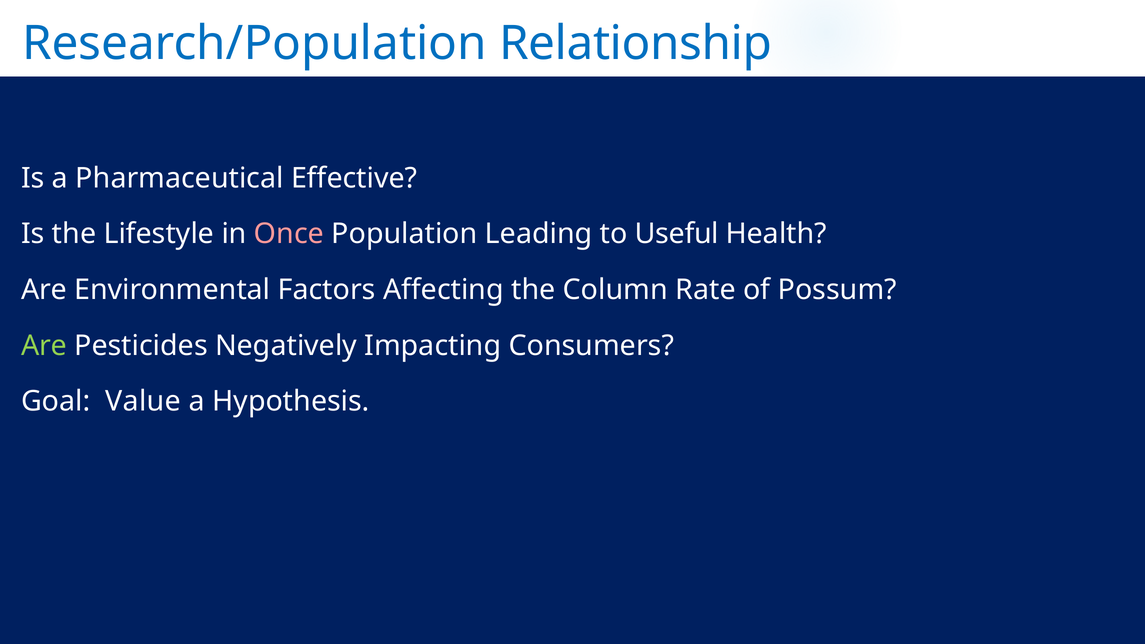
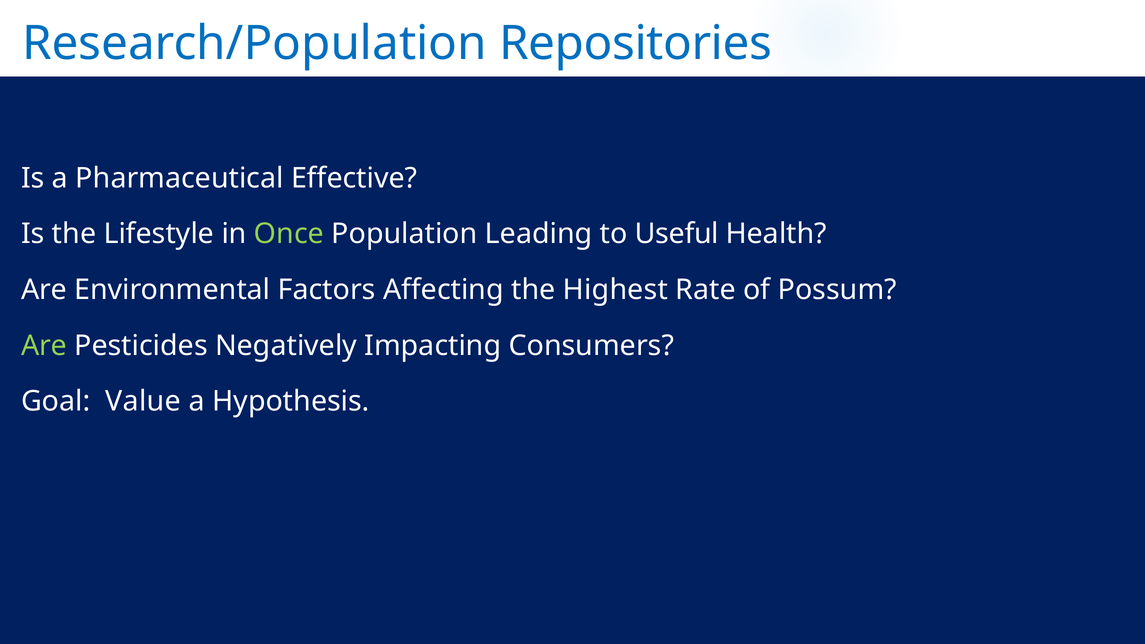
Relationship: Relationship -> Repositories
Once colour: pink -> light green
Column: Column -> Highest
